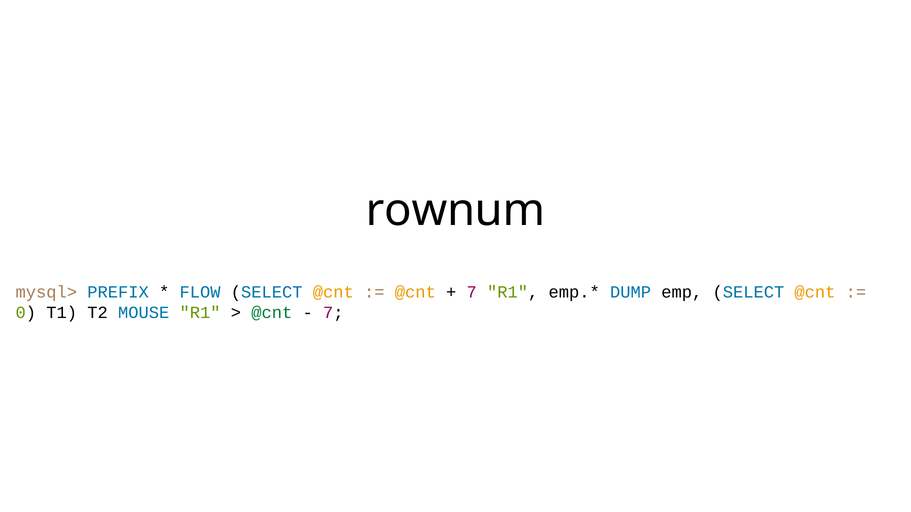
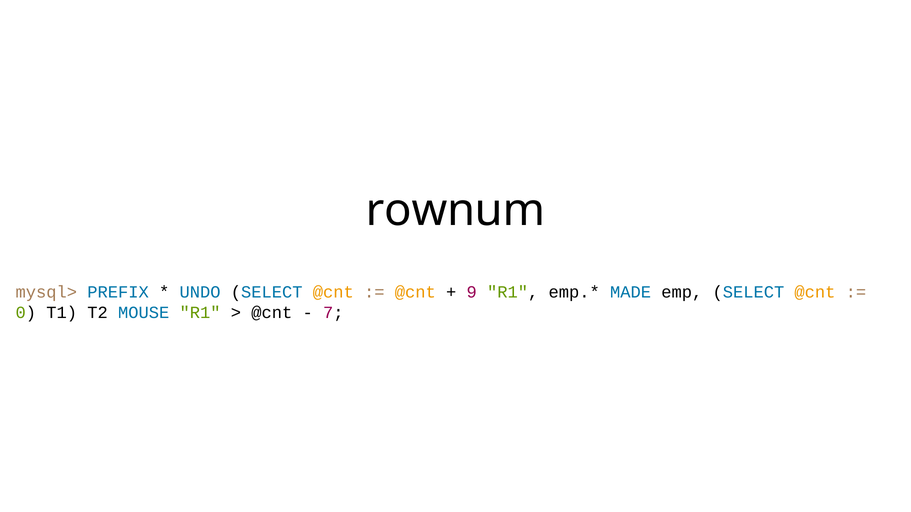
FLOW: FLOW -> UNDO
7 at (472, 293): 7 -> 9
DUMP: DUMP -> MADE
@cnt at (272, 313) colour: green -> black
